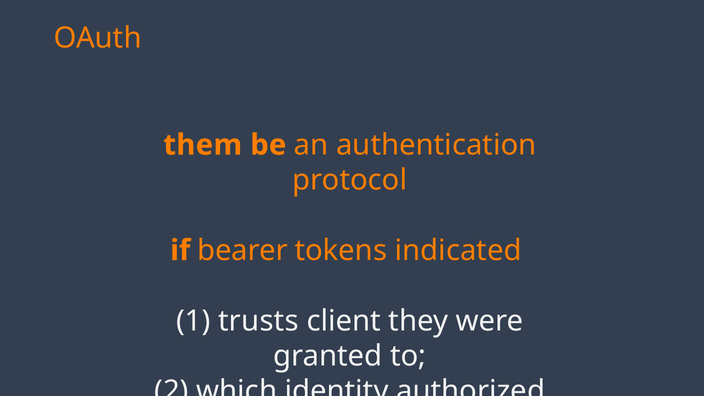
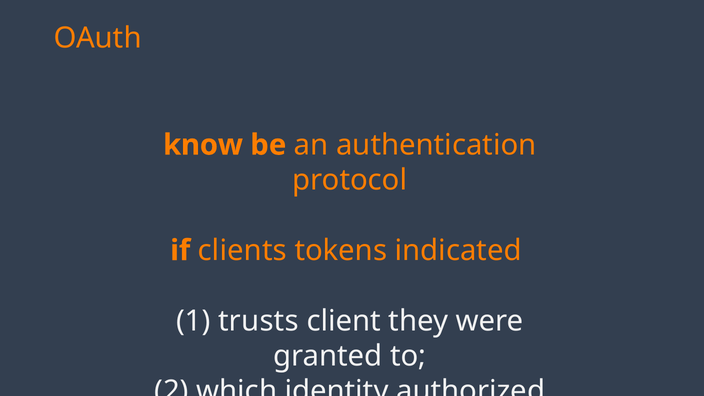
them at (203, 145): them -> know
bearer: bearer -> clients
